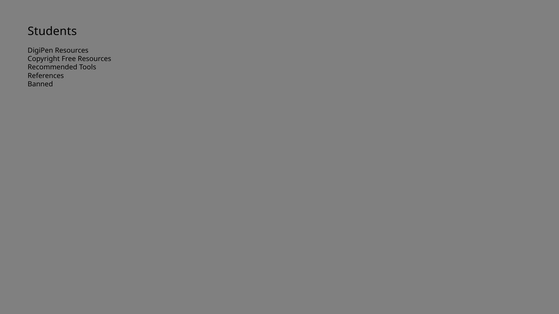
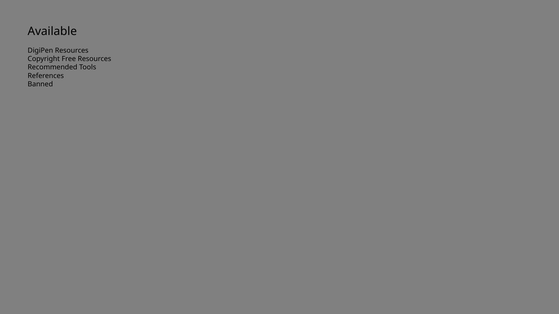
Students: Students -> Available
